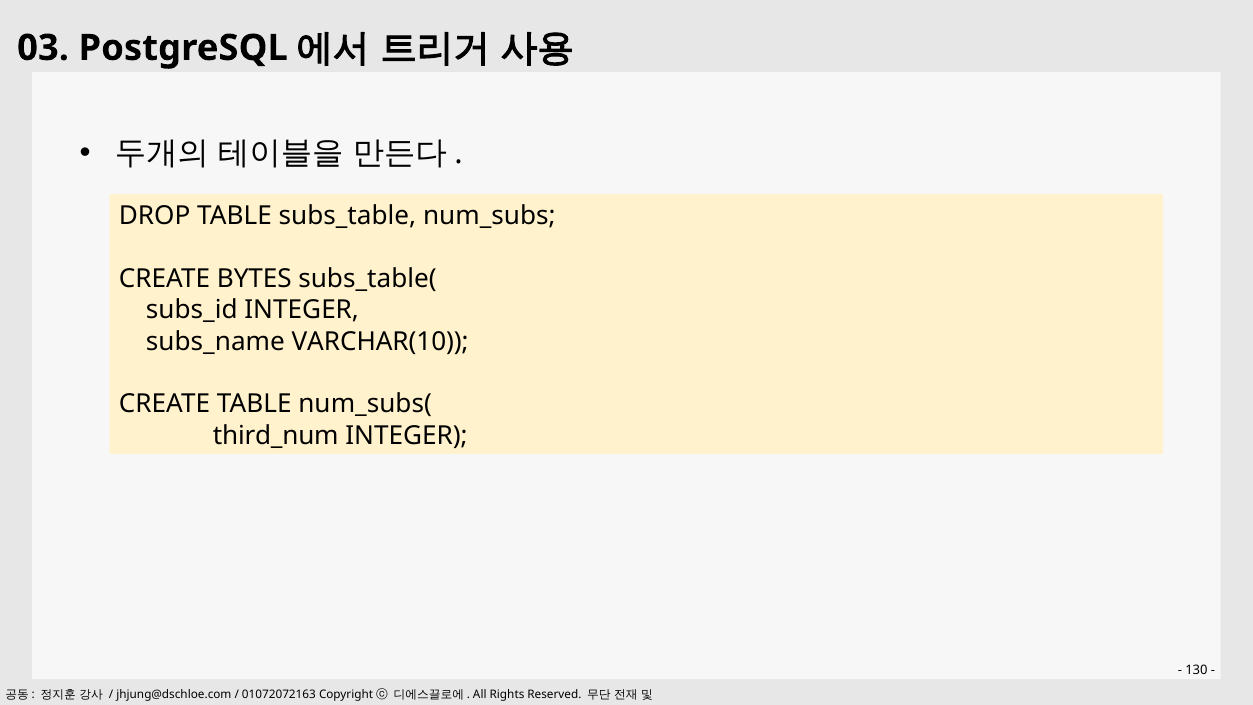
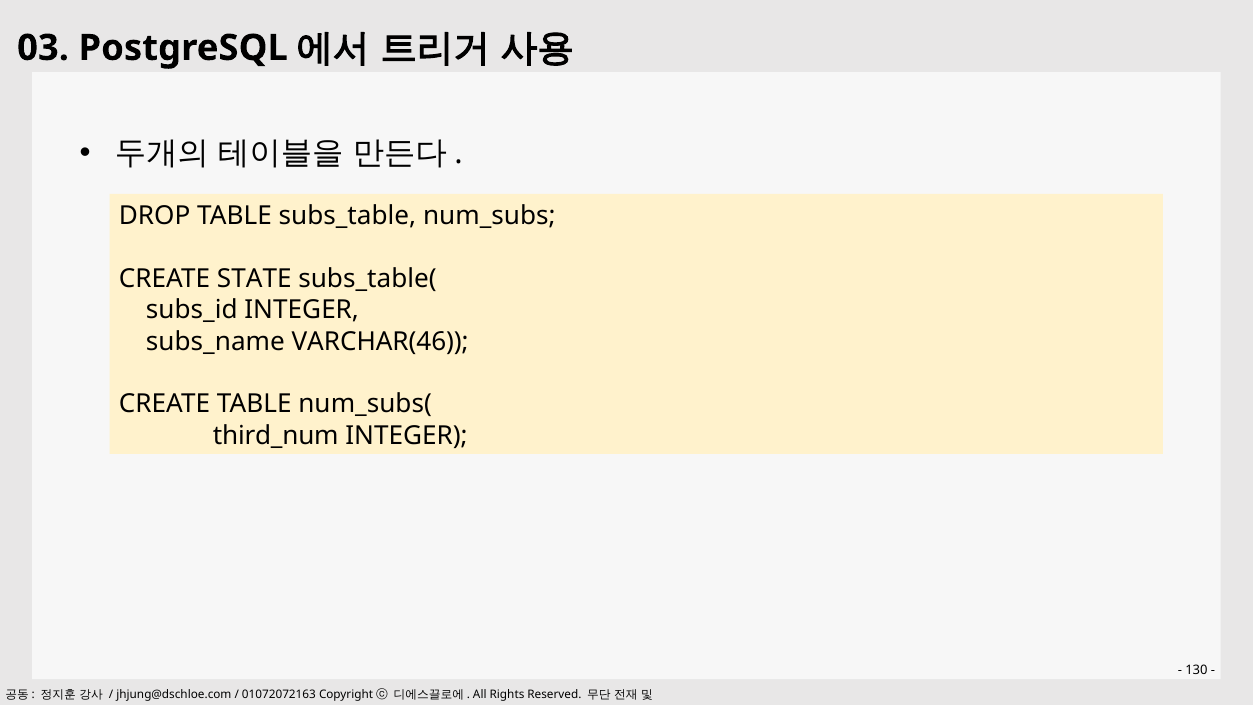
BYTES: BYTES -> STATE
VARCHAR(10: VARCHAR(10 -> VARCHAR(46
